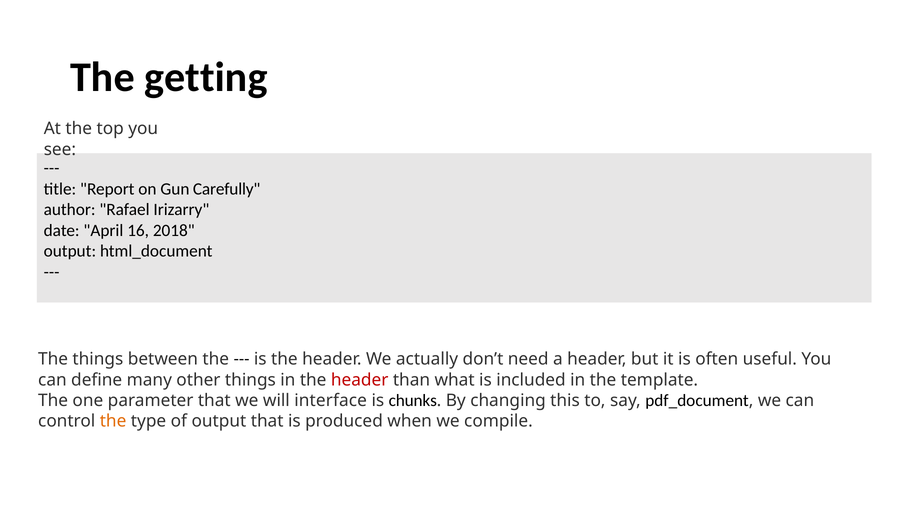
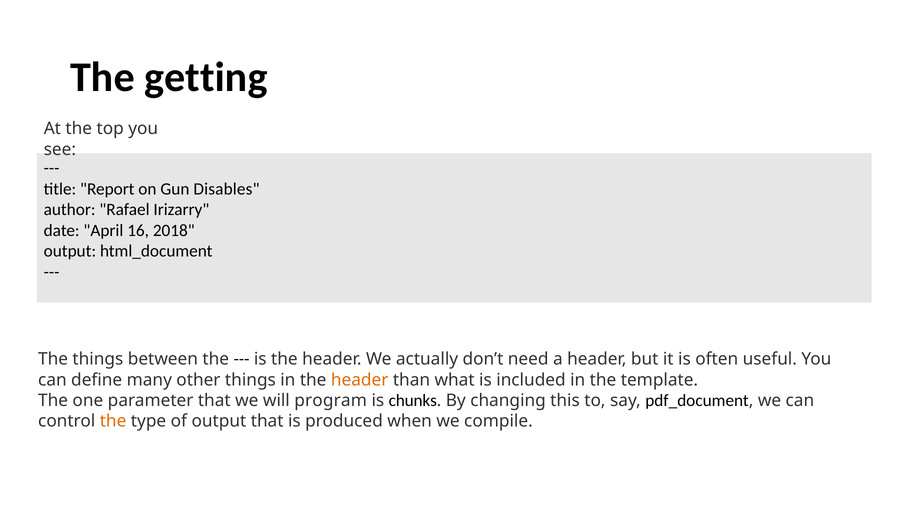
Carefully: Carefully -> Disables
header at (360, 379) colour: red -> orange
interface: interface -> program
